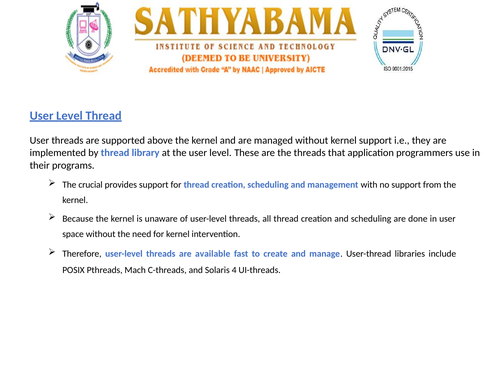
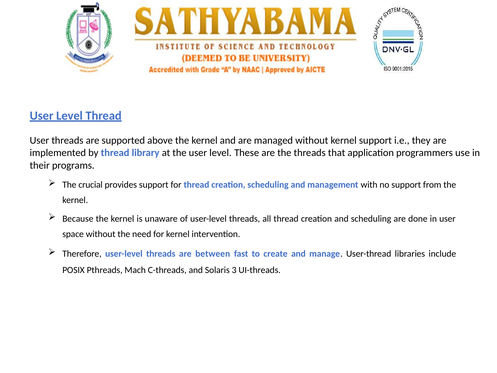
available: available -> between
4: 4 -> 3
